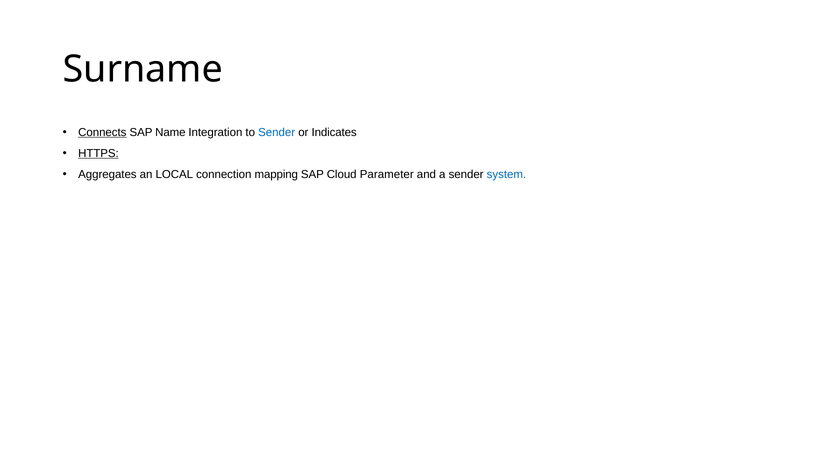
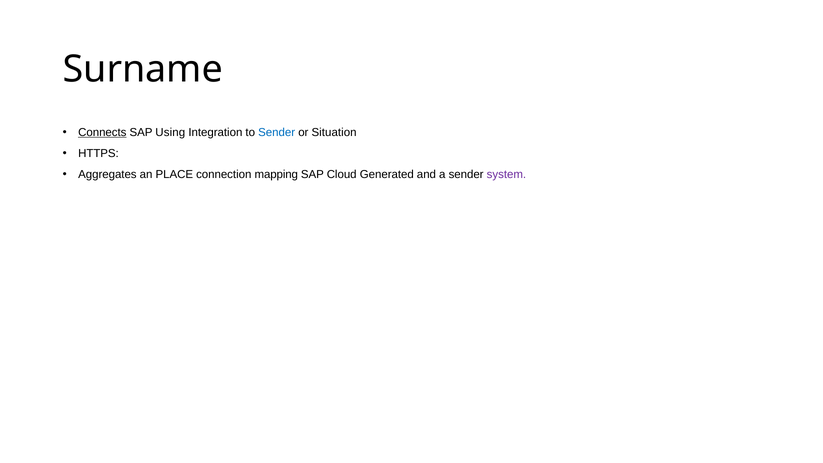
Name: Name -> Using
Indicates: Indicates -> Situation
HTTPS underline: present -> none
LOCAL: LOCAL -> PLACE
Parameter: Parameter -> Generated
system colour: blue -> purple
